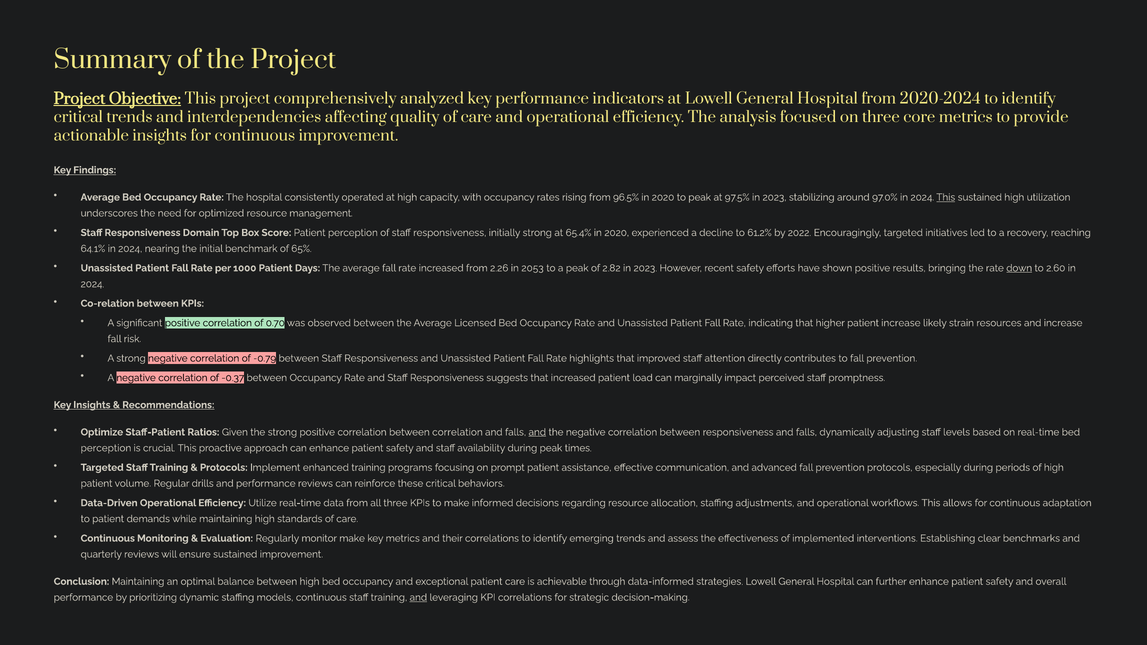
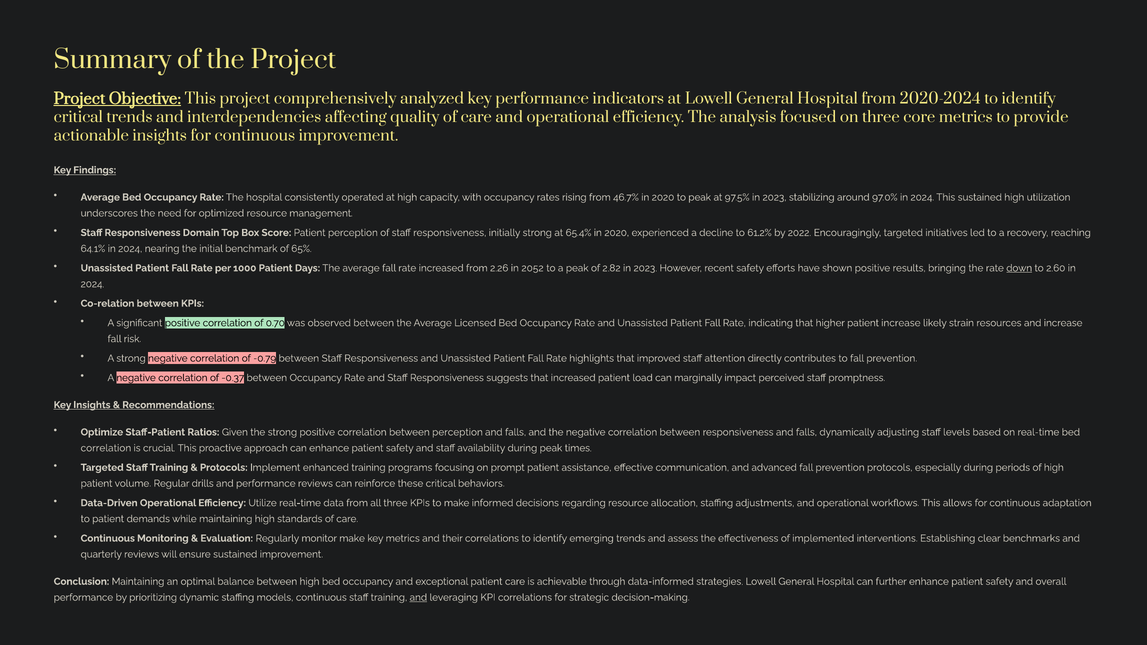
96.5%: 96.5% -> 46.7%
This at (946, 197) underline: present -> none
2053: 2053 -> 2052
between correlation: correlation -> perception
and at (537, 432) underline: present -> none
perception at (106, 448): perception -> correlation
